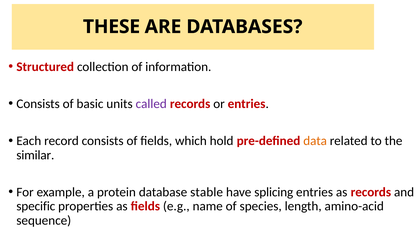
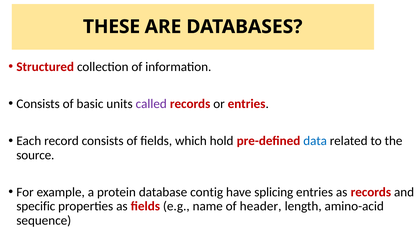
data colour: orange -> blue
similar: similar -> source
stable: stable -> contig
species: species -> header
